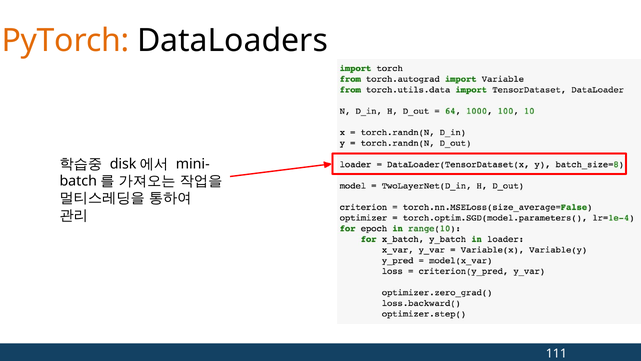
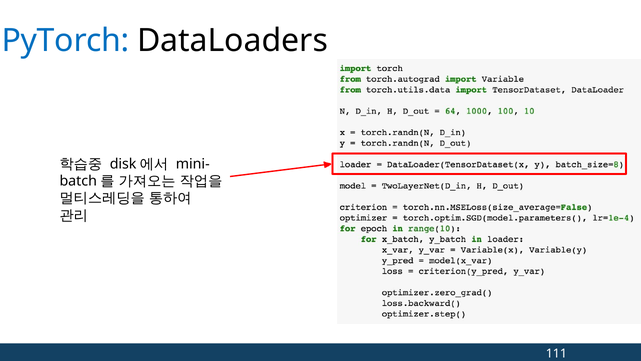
PyTorch colour: orange -> blue
